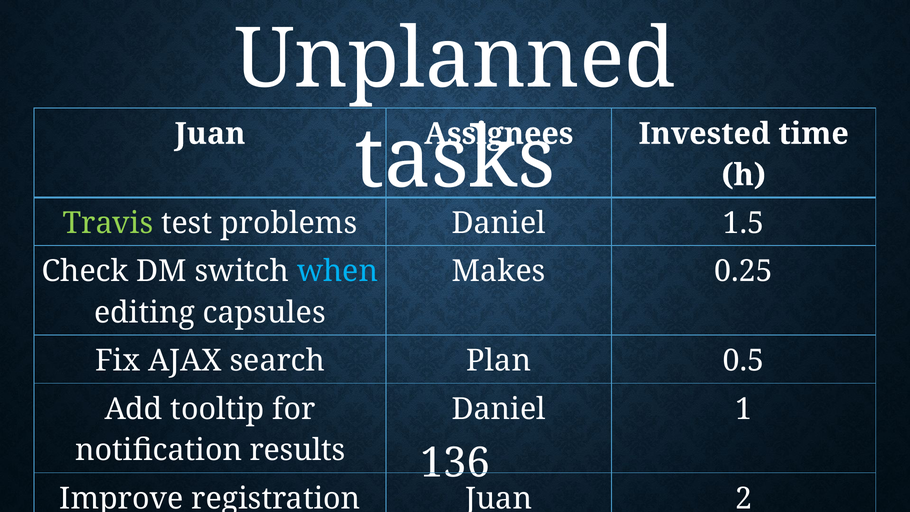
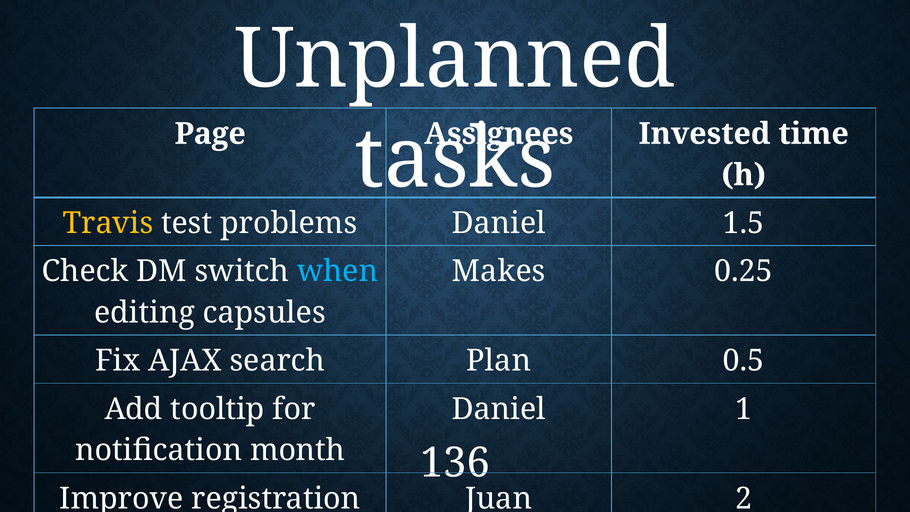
Juan at (210, 134): Juan -> Page
Travis colour: light green -> yellow
results: results -> month
